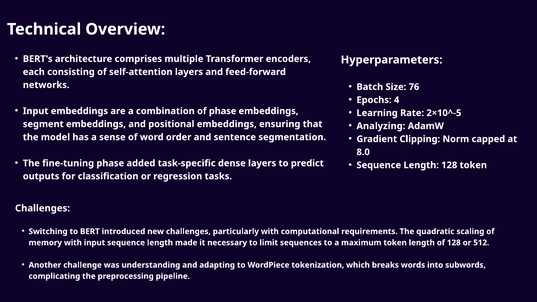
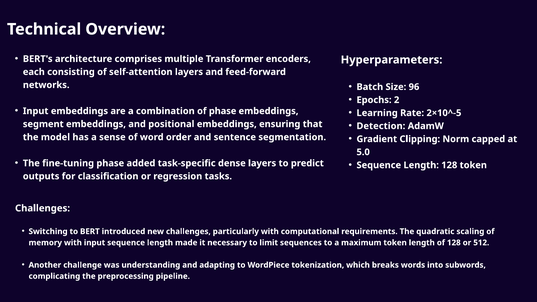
76: 76 -> 96
4: 4 -> 2
Analyzing: Analyzing -> Detection
8.0: 8.0 -> 5.0
